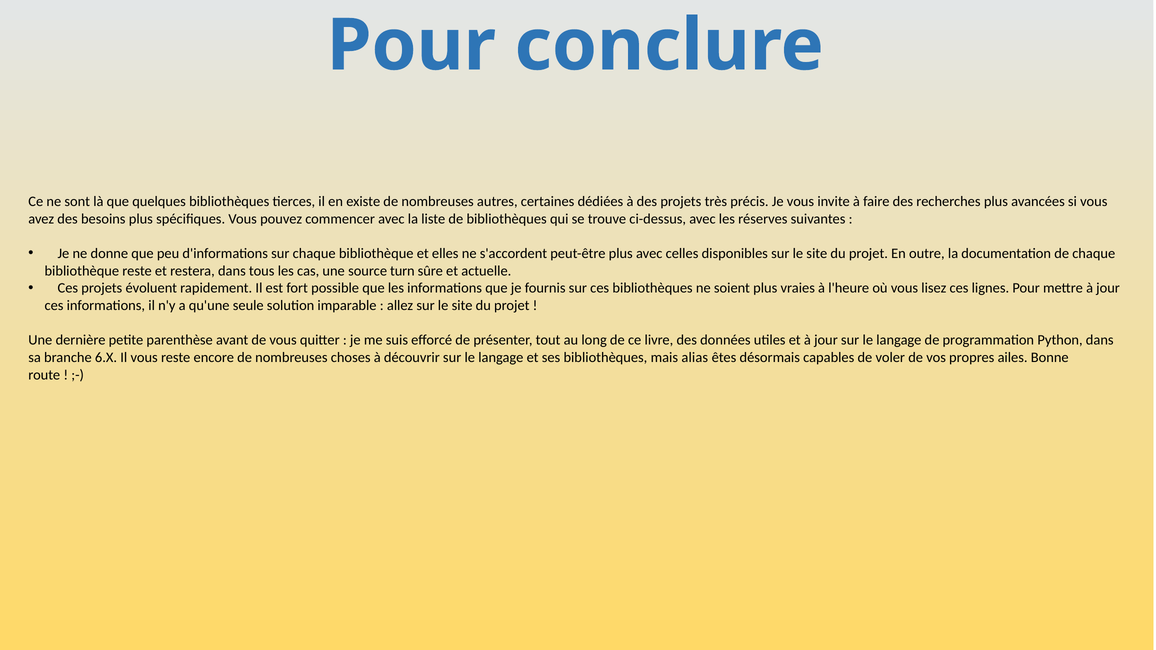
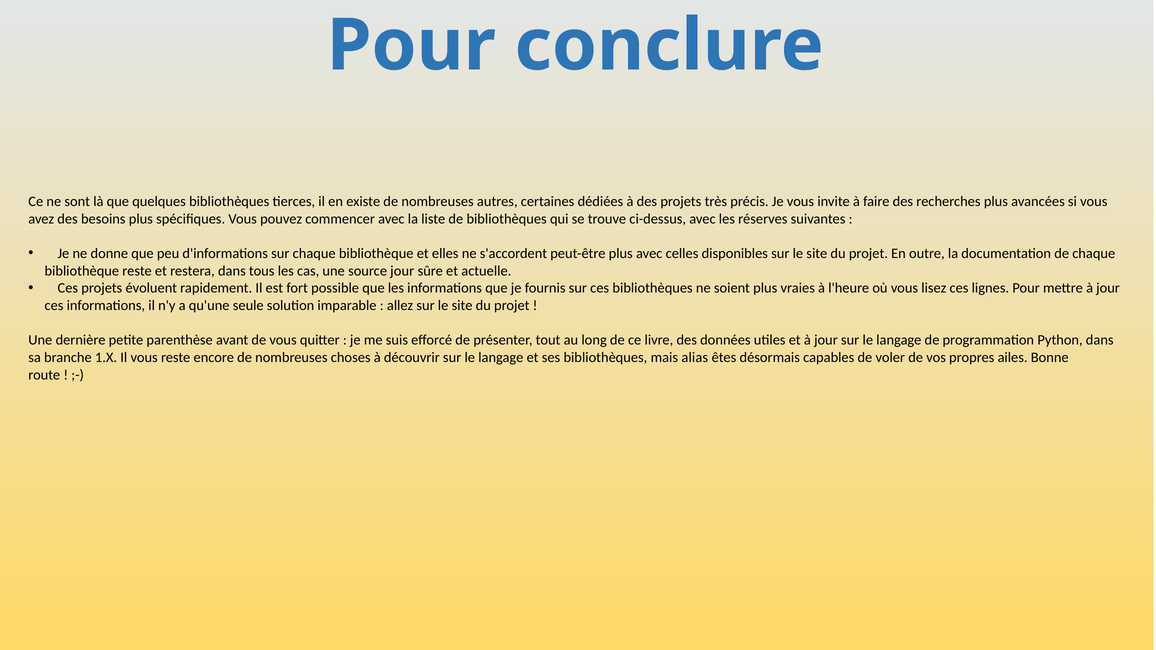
source turn: turn -> jour
6.X: 6.X -> 1.X
